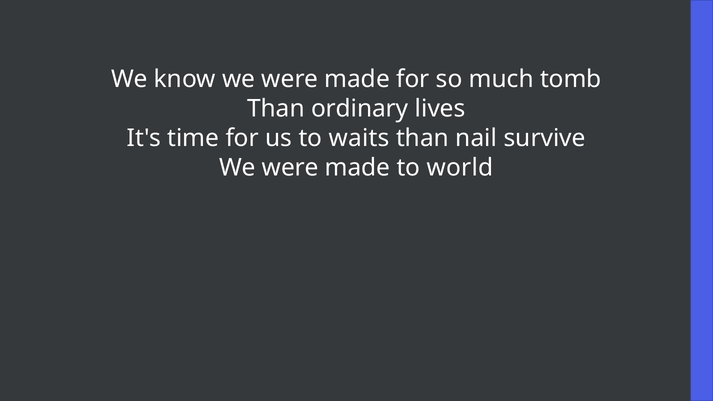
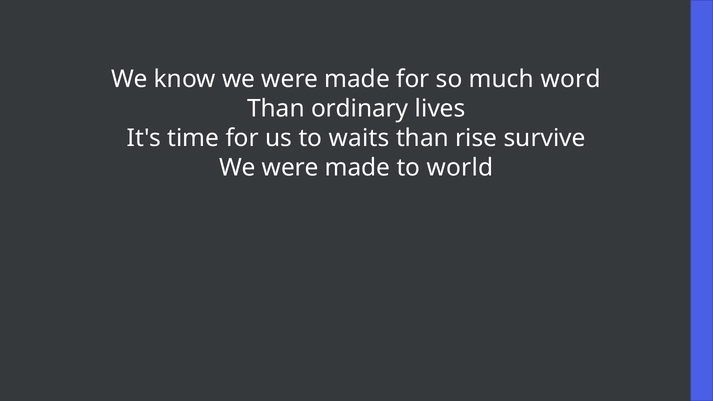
tomb: tomb -> word
nail: nail -> rise
